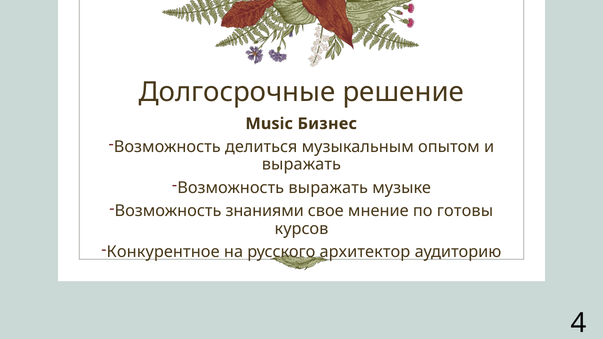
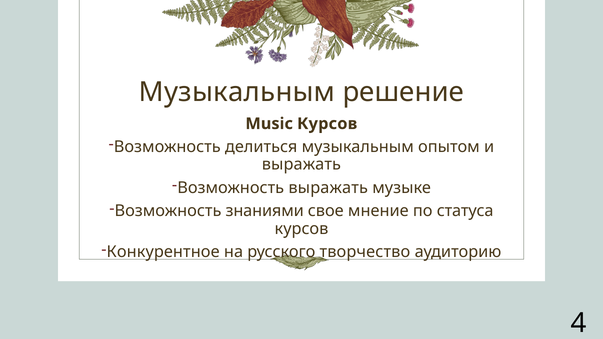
Долгосрочные at (237, 92): Долгосрочные -> Музыкальным
Music Бизнес: Бизнес -> Курсов
готовы: готовы -> статуса
архитектор: архитектор -> творчество
